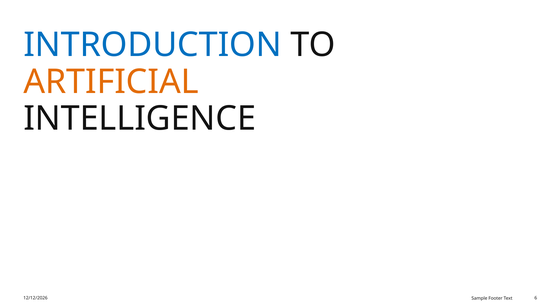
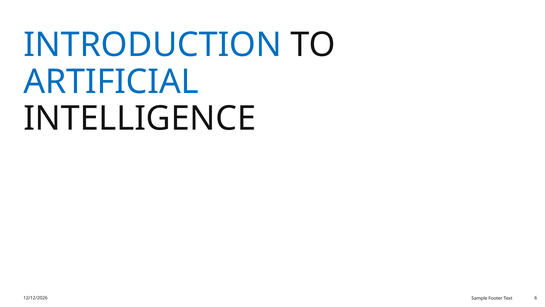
ARTIFICIAL colour: orange -> blue
